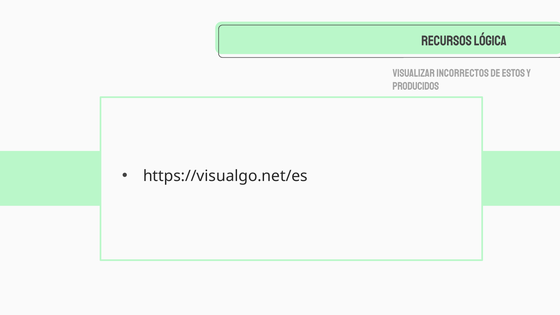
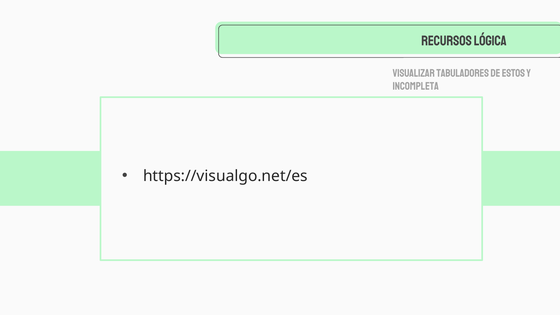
incorrectos: incorrectos -> tabuladores
producidos: producidos -> incompleta
